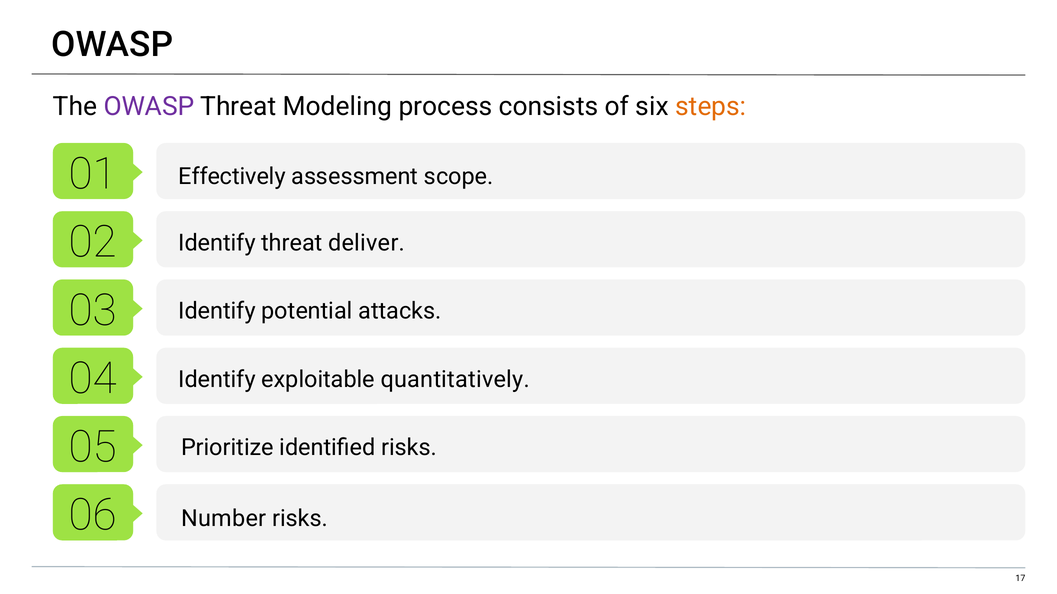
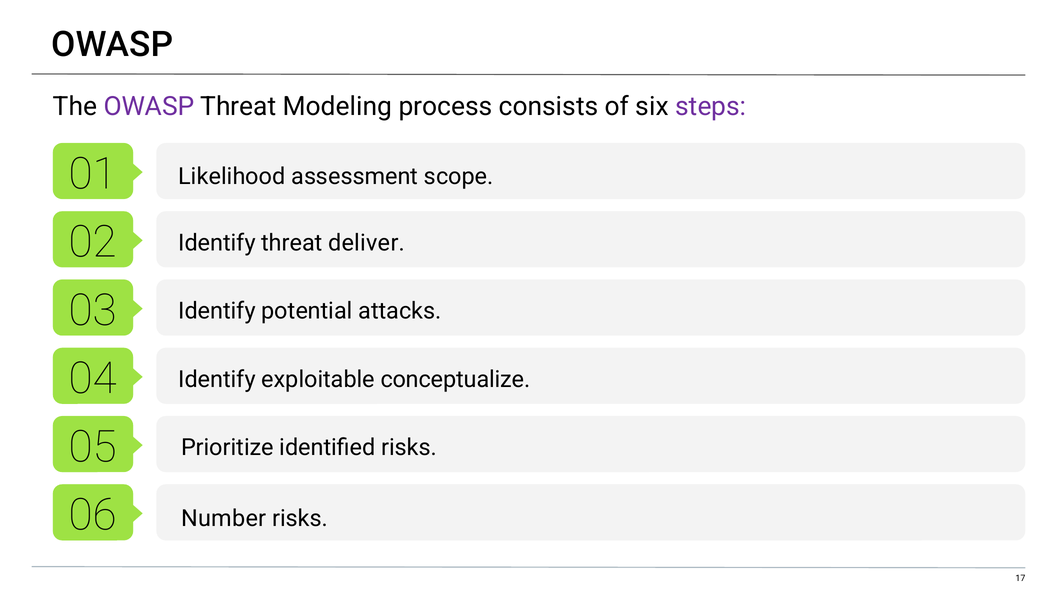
steps colour: orange -> purple
Effectively: Effectively -> Likelihood
quantitatively: quantitatively -> conceptualize
